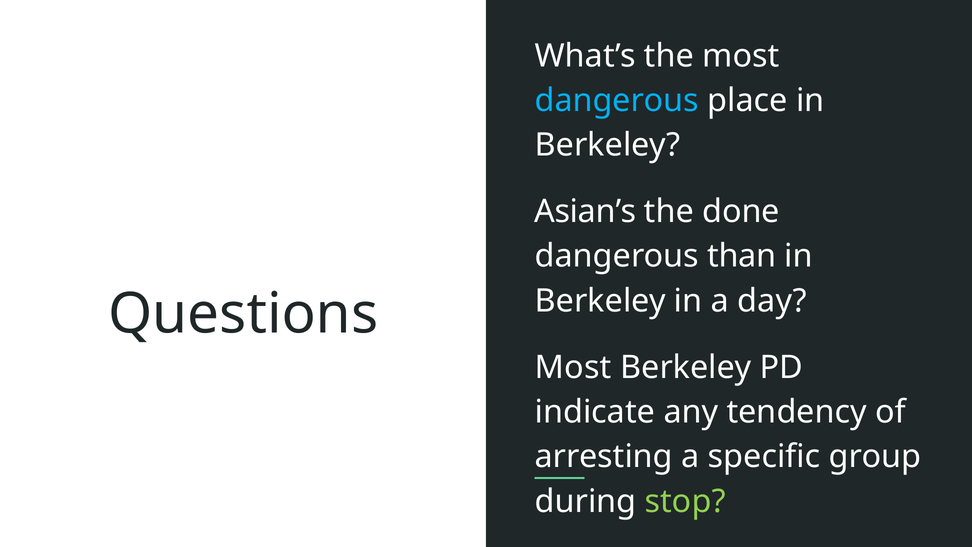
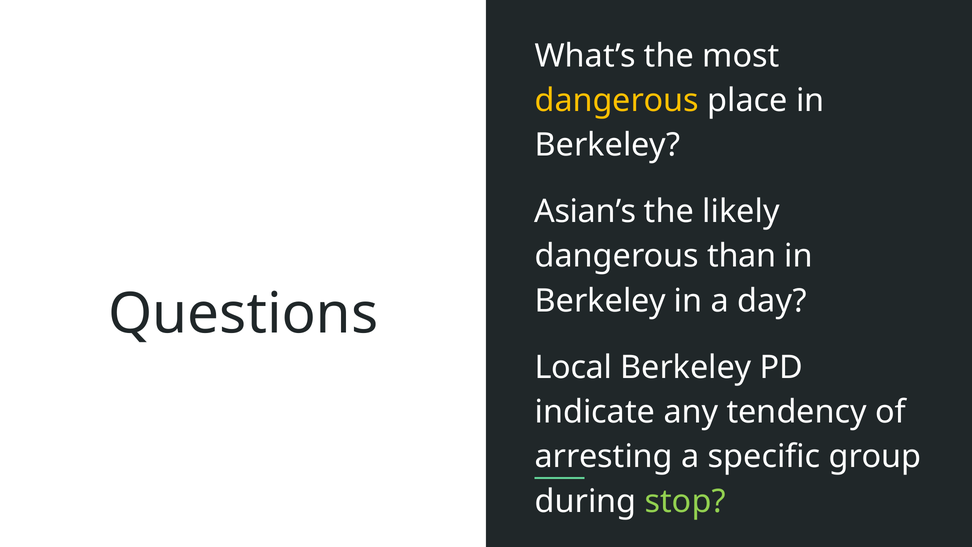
dangerous at (617, 101) colour: light blue -> yellow
done: done -> likely
Most at (573, 367): Most -> Local
